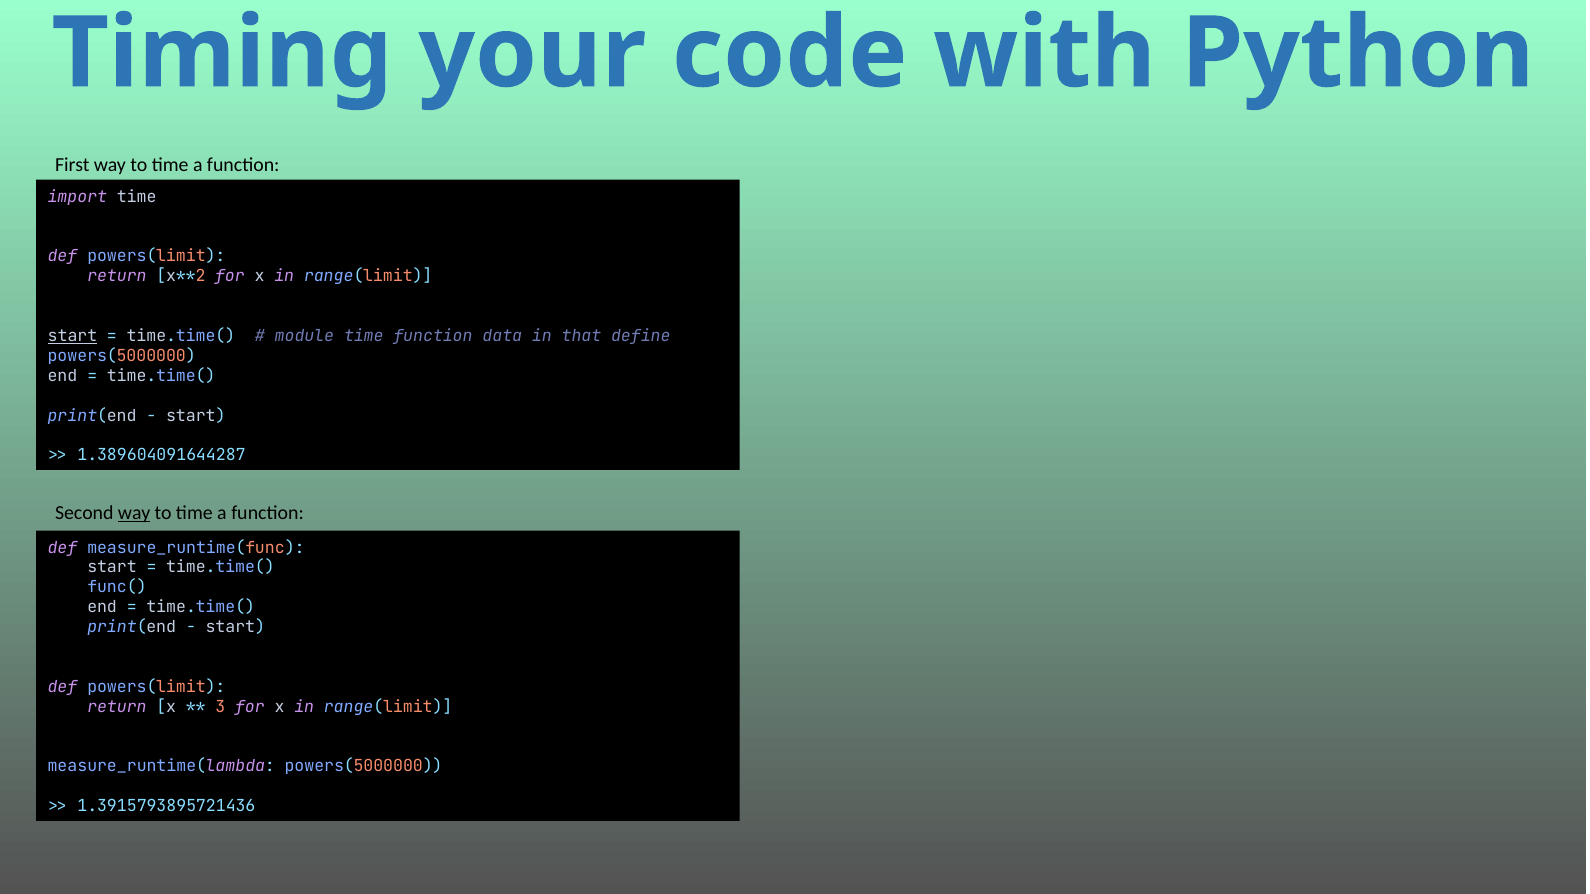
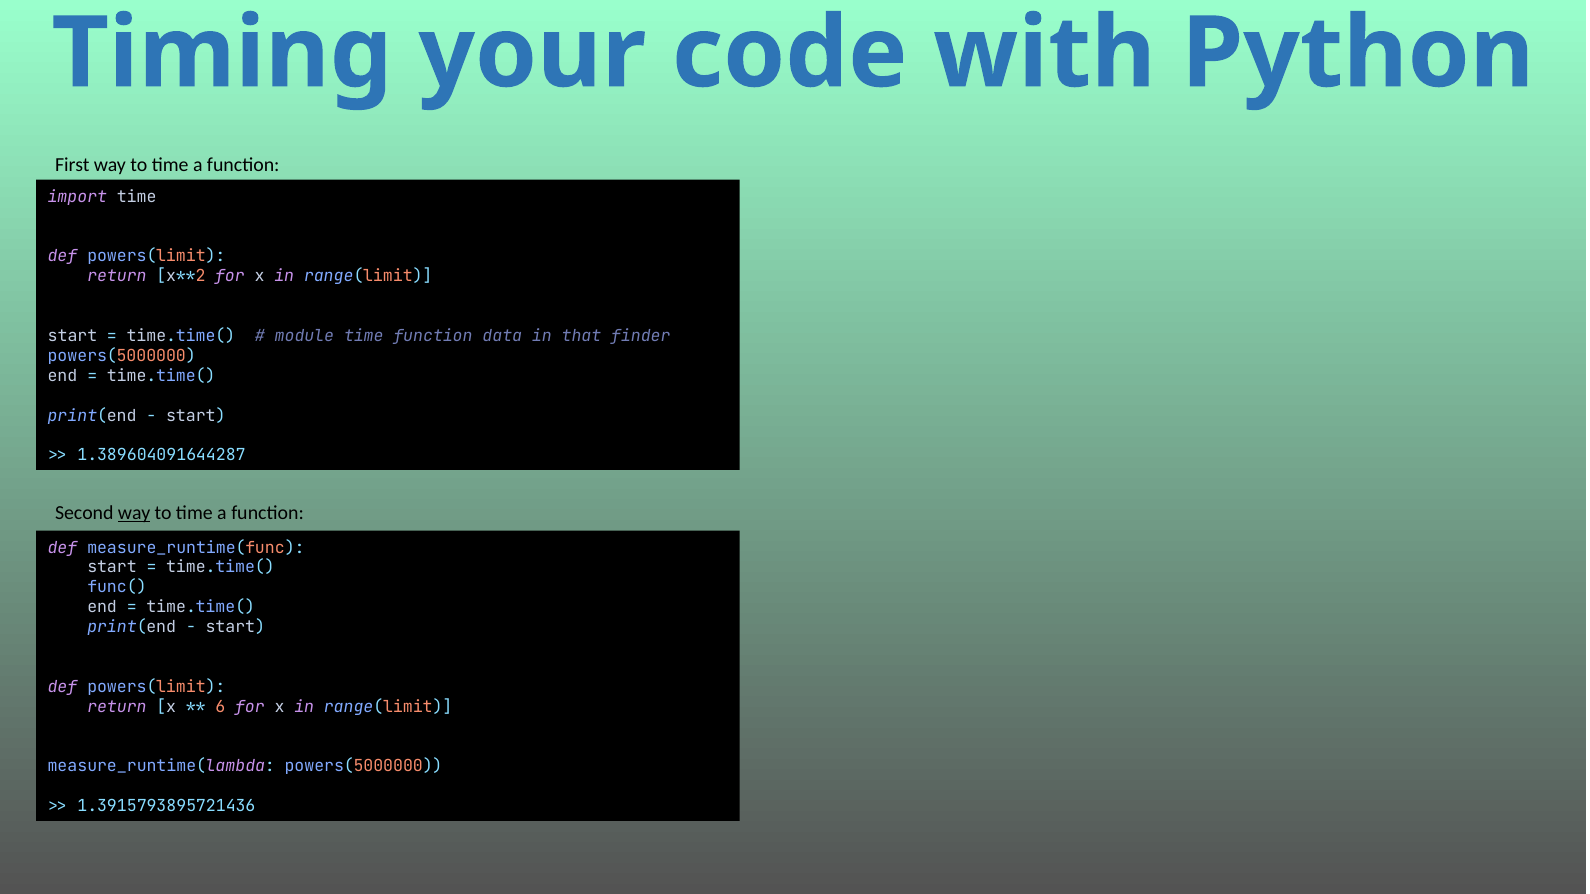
start at (73, 336) underline: present -> none
define: define -> finder
3: 3 -> 6
